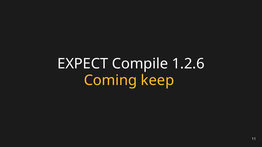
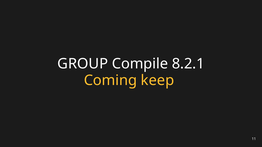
EXPECT: EXPECT -> GROUP
1.2.6: 1.2.6 -> 8.2.1
